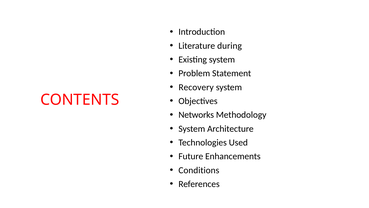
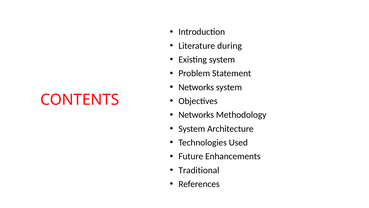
Recovery at (196, 87): Recovery -> Networks
Conditions: Conditions -> Traditional
